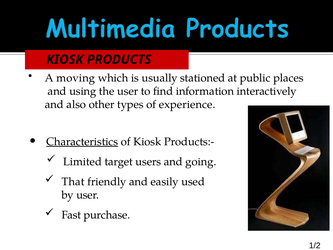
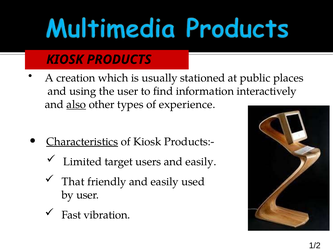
moving: moving -> creation
also underline: none -> present
users and going: going -> easily
purchase: purchase -> vibration
